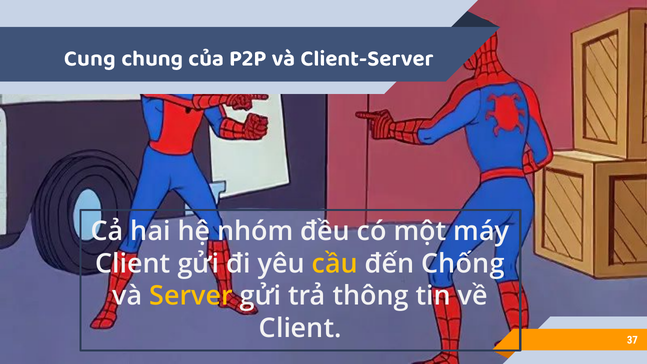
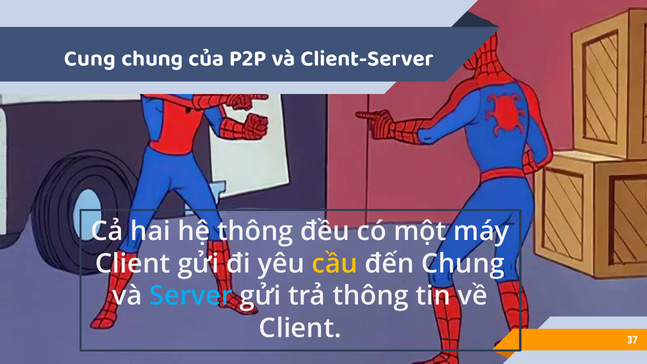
hệ nhóm: nhóm -> thông
đến Chống: Chống -> Chung
Server colour: yellow -> light blue
